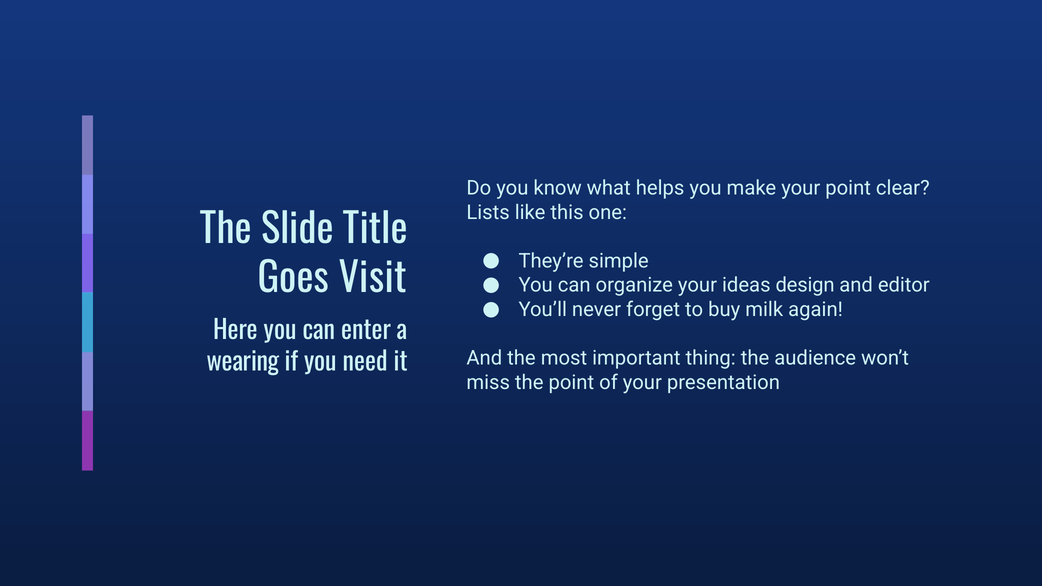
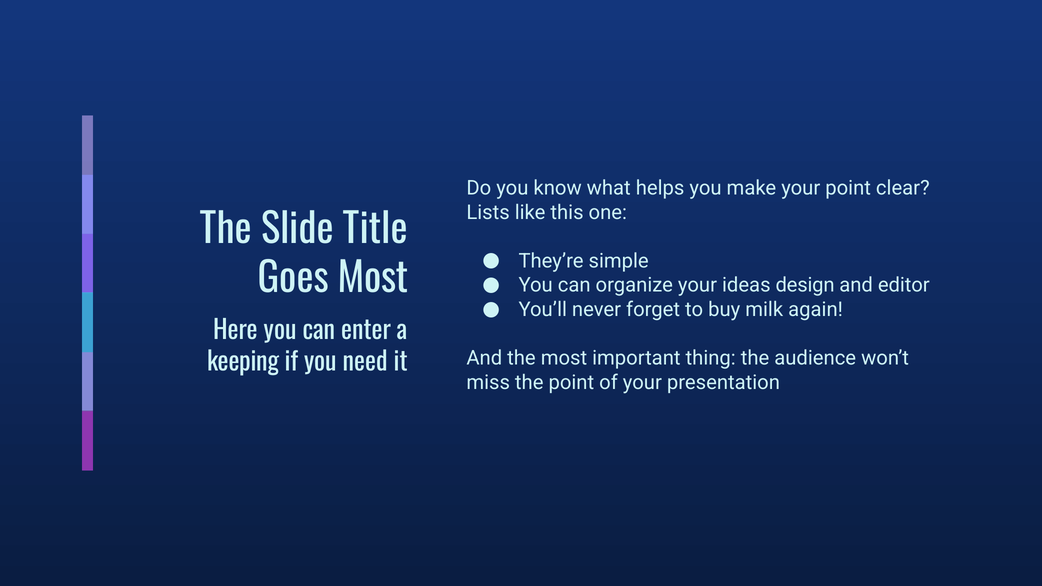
Goes Visit: Visit -> Most
wearing: wearing -> keeping
